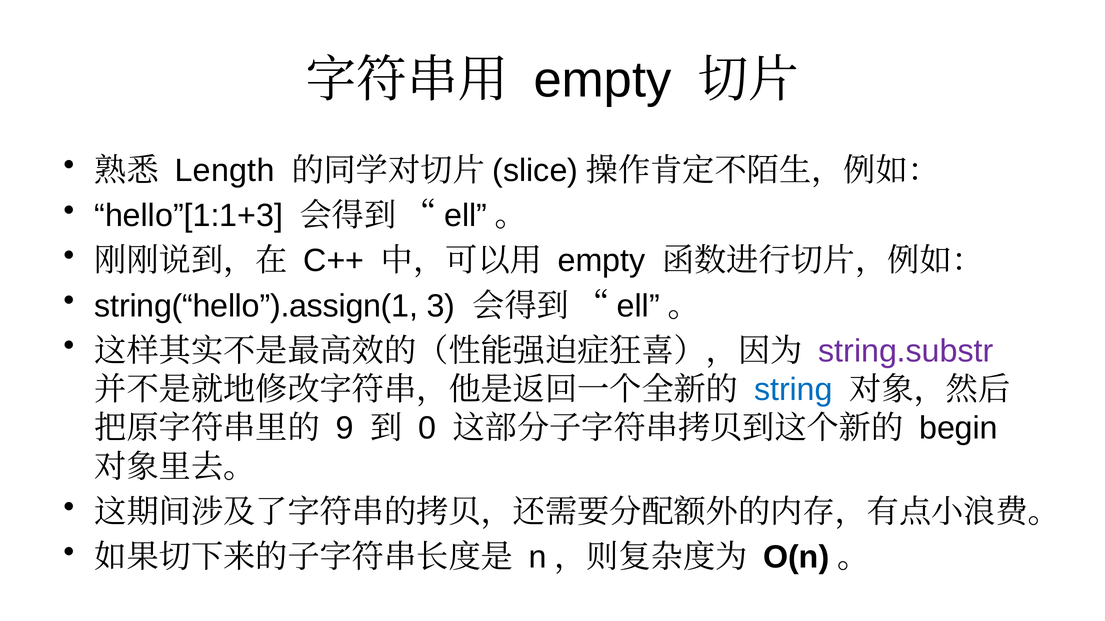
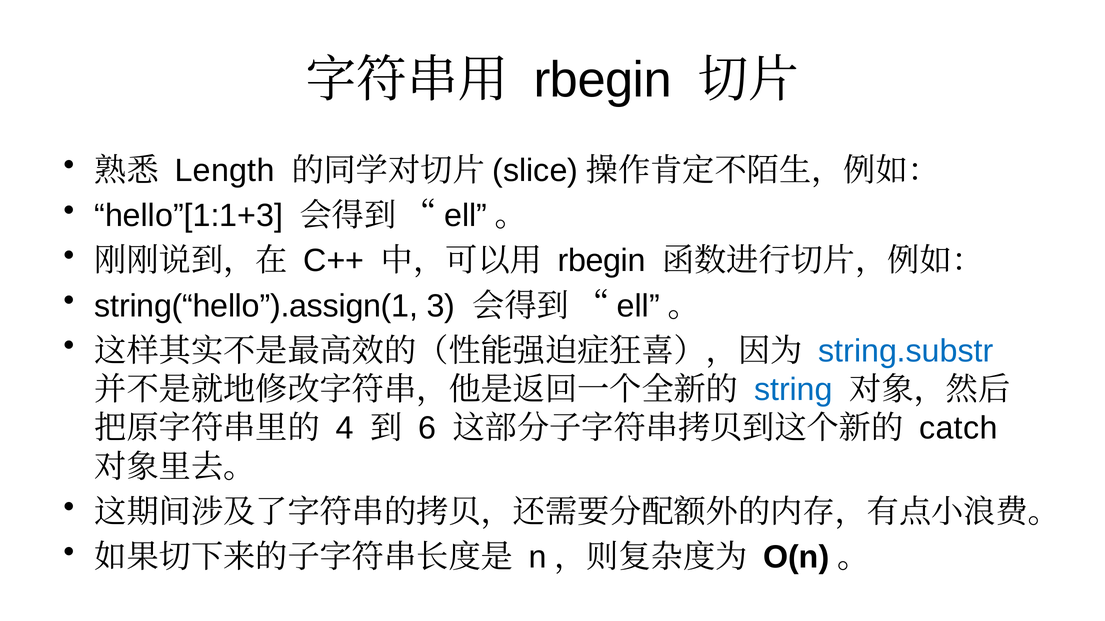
empty at (602, 80): empty -> rbegin
empty at (602, 261): empty -> rbegin
string.substr colour: purple -> blue
9: 9 -> 4
0: 0 -> 6
begin: begin -> catch
